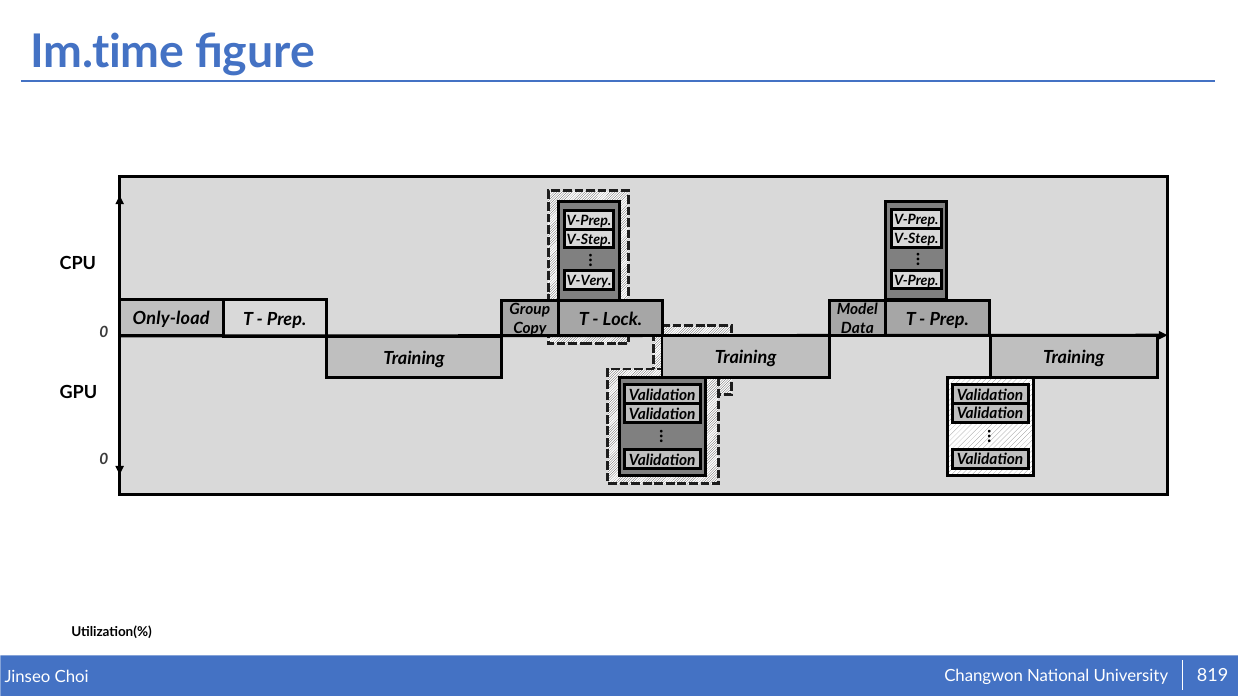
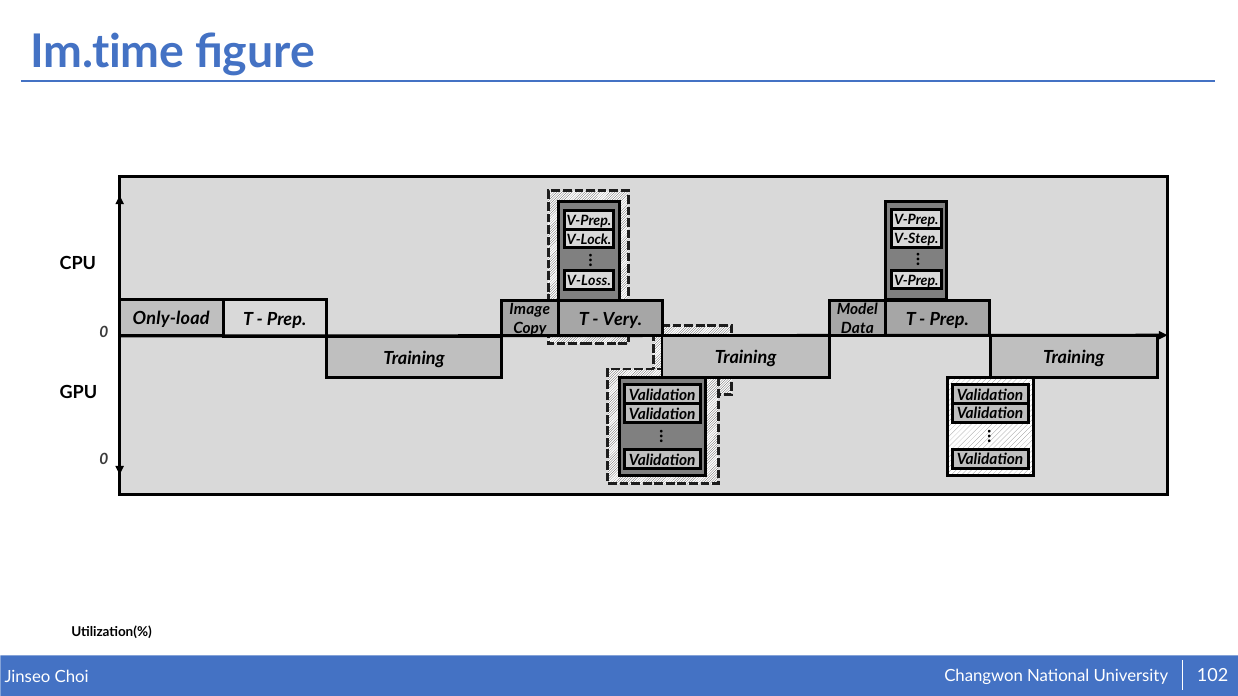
V-Step at (589, 240): V-Step -> V-Lock
V-Very: V-Very -> V-Loss
Group: Group -> Image
Lock: Lock -> Very
819: 819 -> 102
